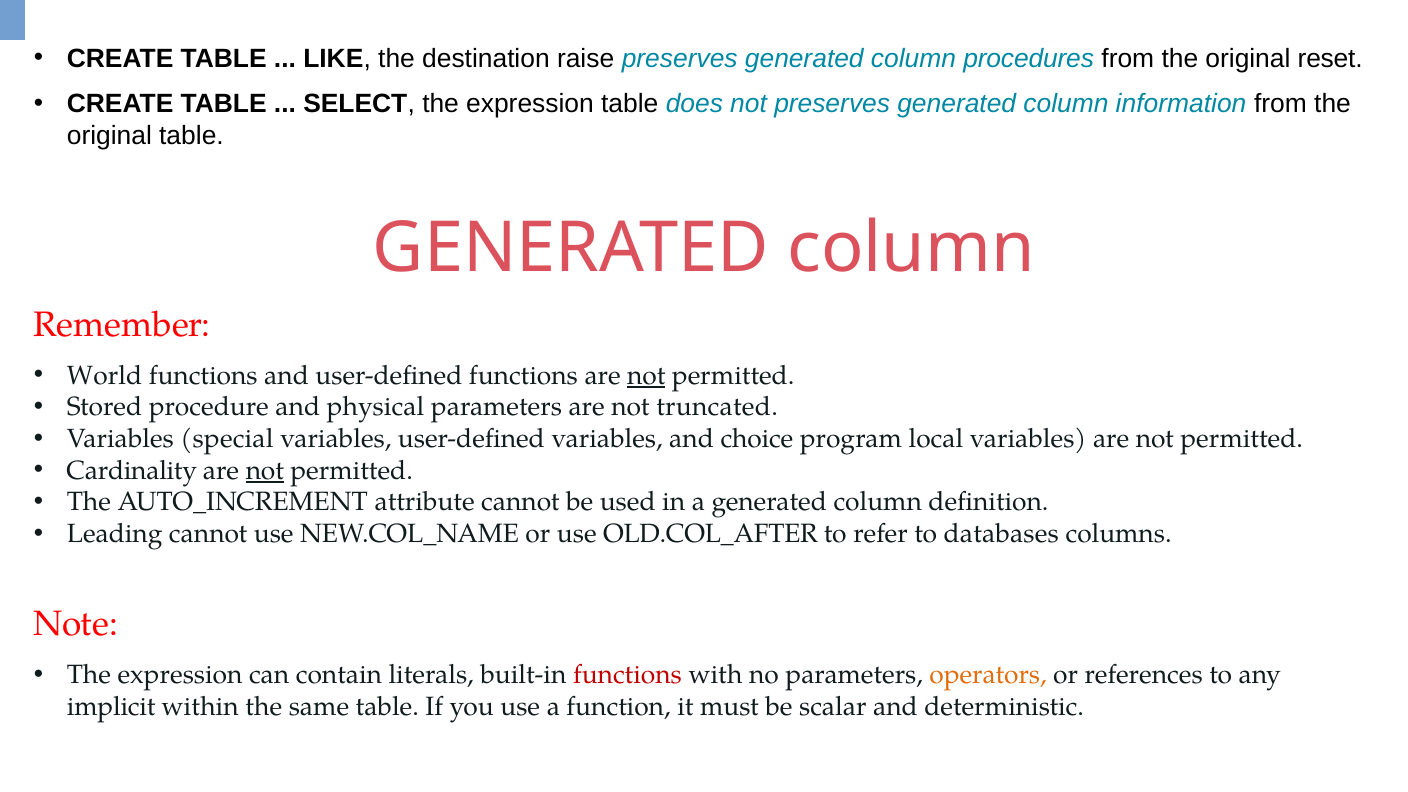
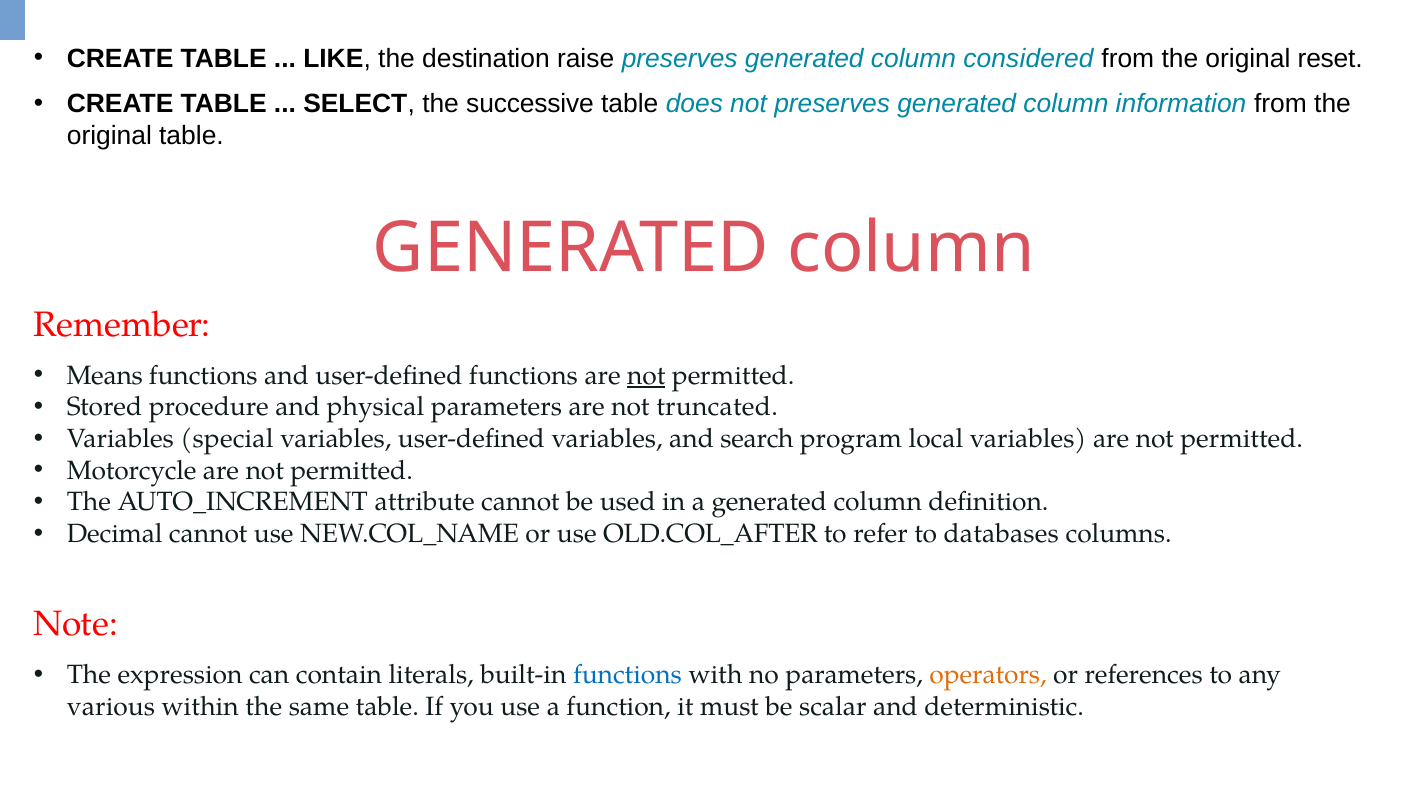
procedures: procedures -> considered
SELECT the expression: expression -> successive
World: World -> Means
choice: choice -> search
Cardinality: Cardinality -> Motorcycle
not at (265, 470) underline: present -> none
Leading: Leading -> Decimal
functions at (627, 675) colour: red -> blue
implicit: implicit -> various
